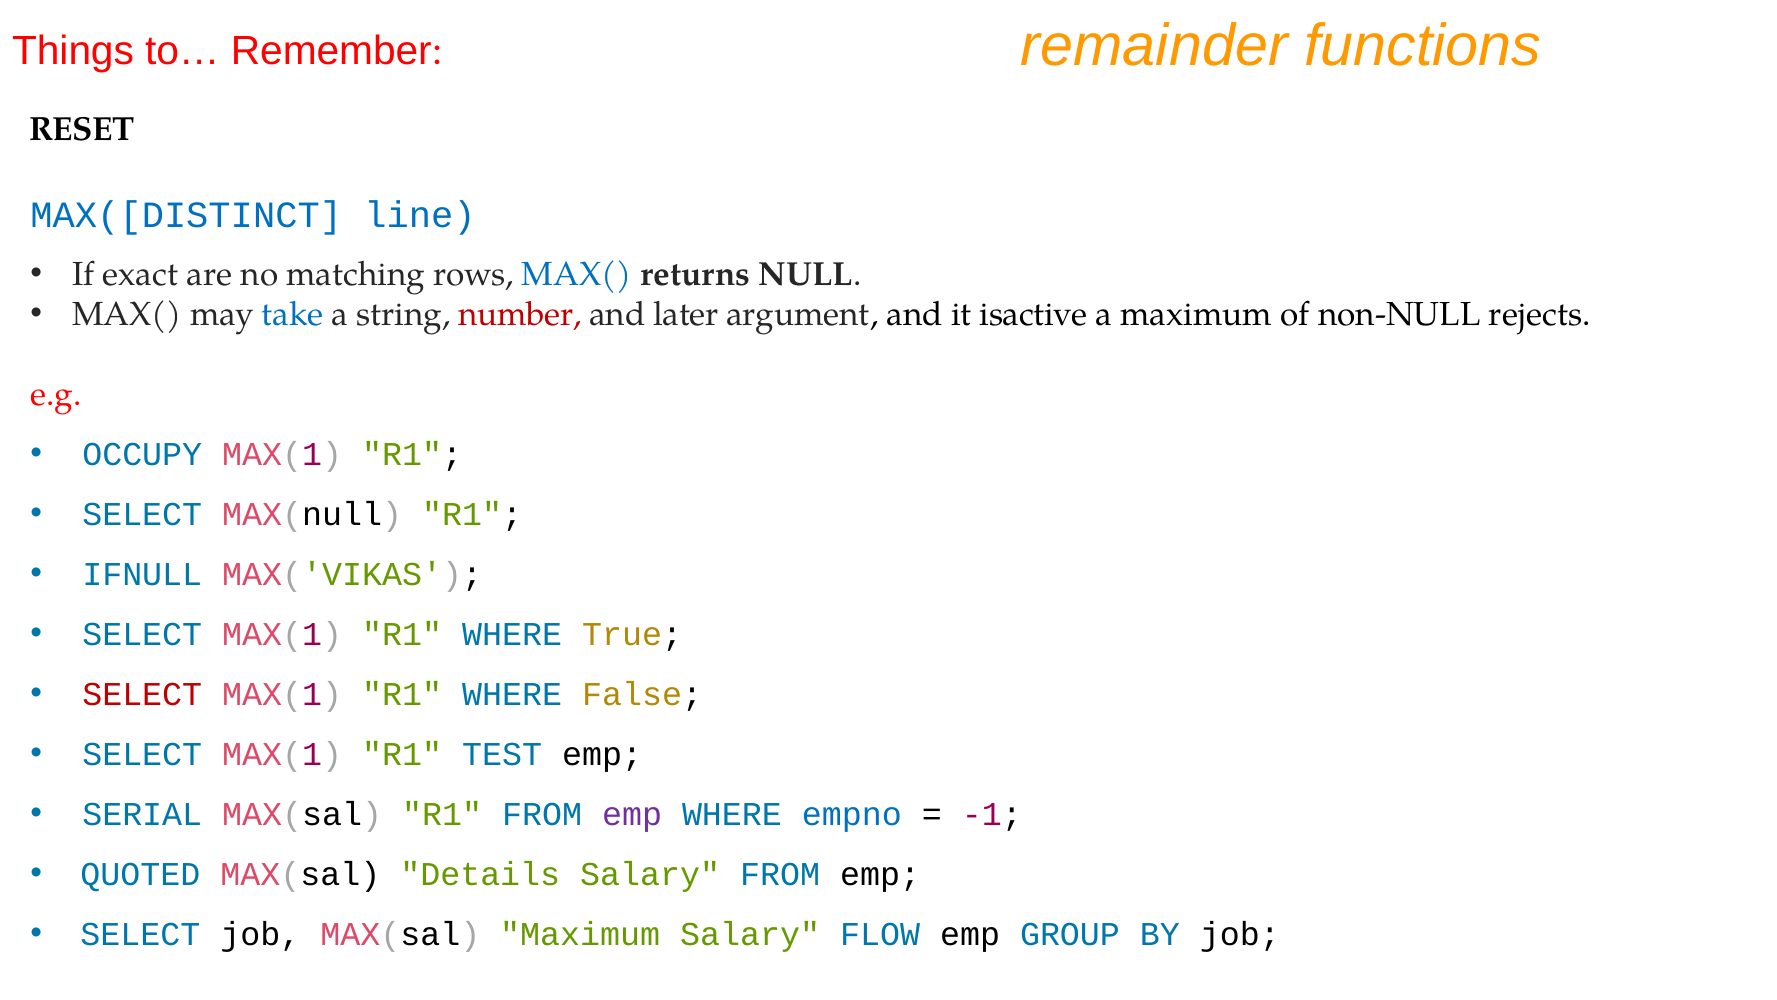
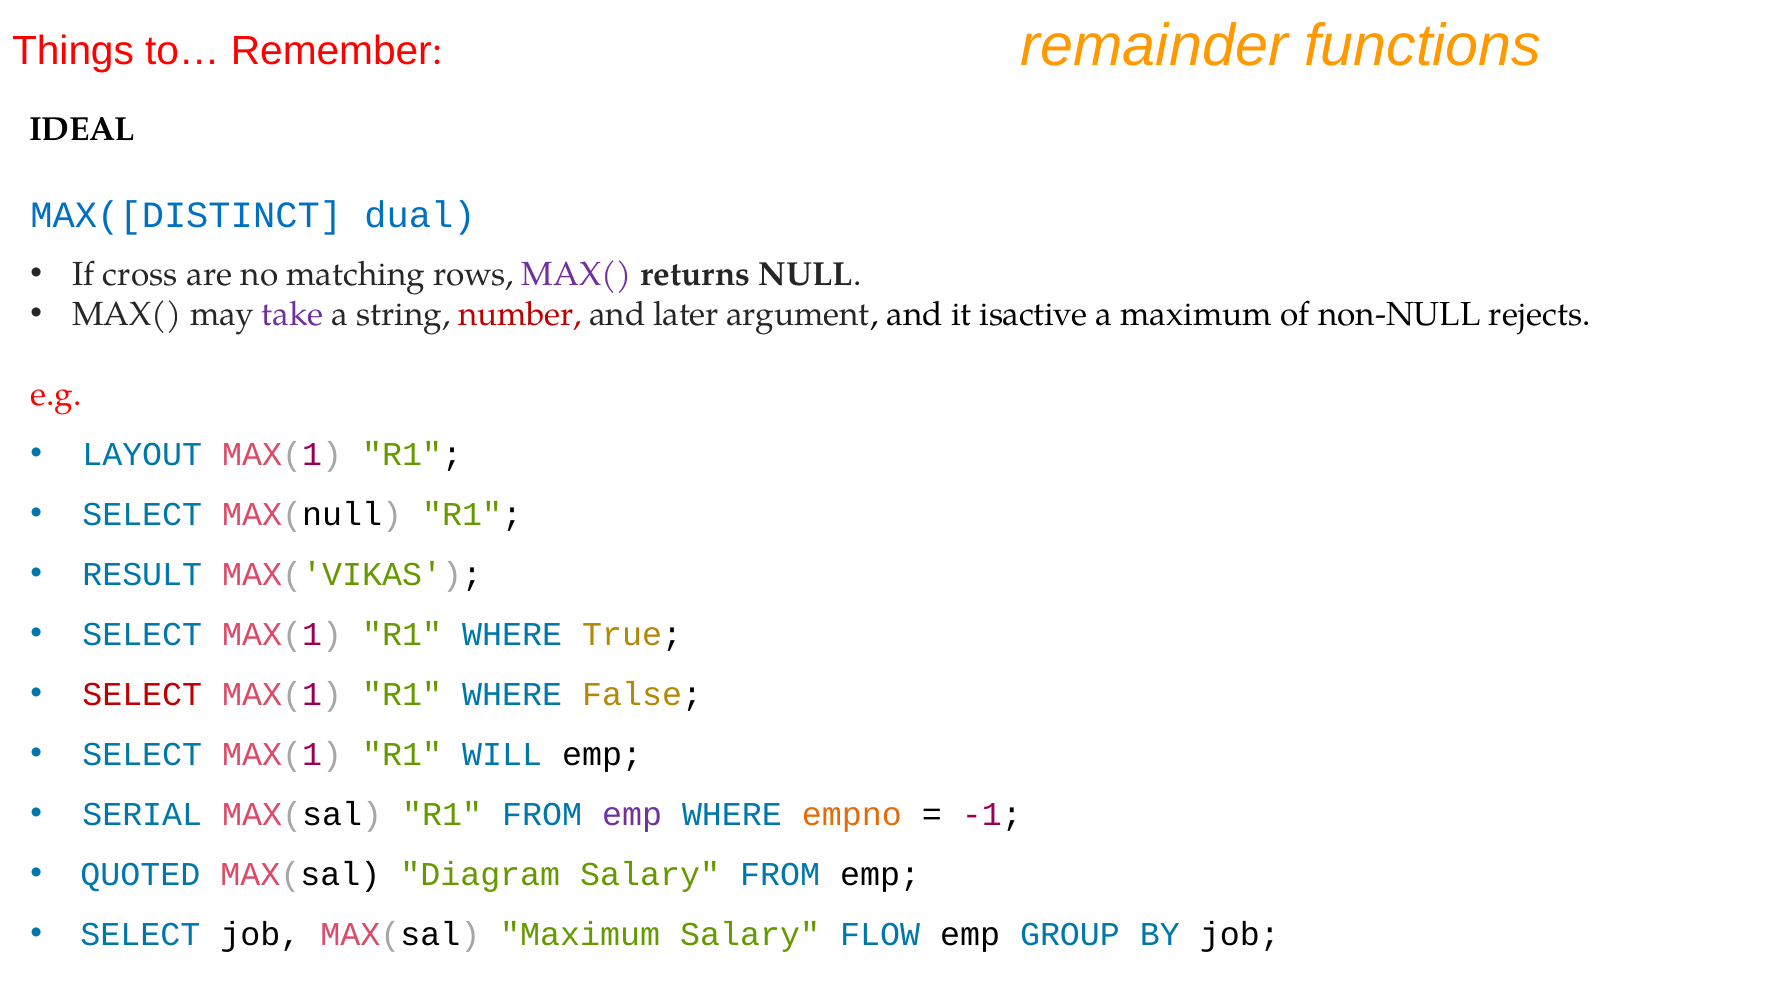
RESET: RESET -> IDEAL
line: line -> dual
exact: exact -> cross
MAX( at (577, 275) colour: blue -> purple
take colour: blue -> purple
OCCUPY: OCCUPY -> LAYOUT
IFNULL: IFNULL -> RESULT
TEST: TEST -> WILL
empno colour: blue -> orange
Details: Details -> Diagram
